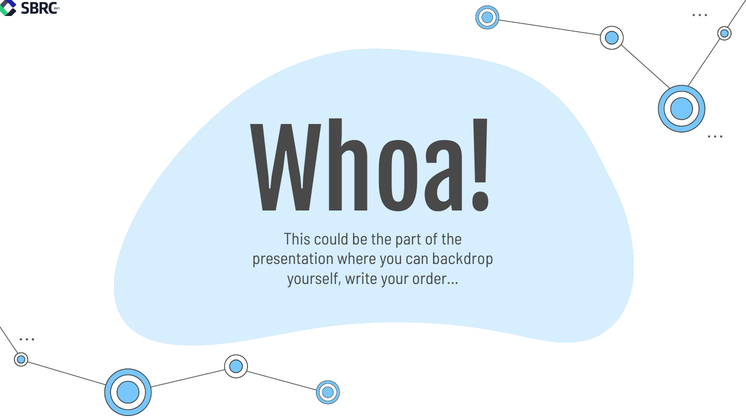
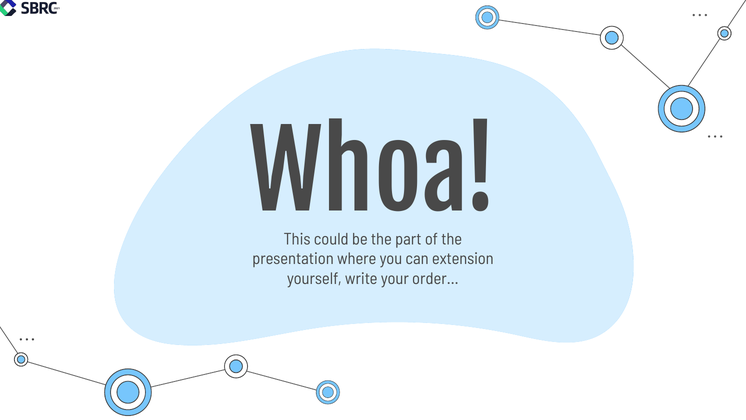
backdrop: backdrop -> extension
